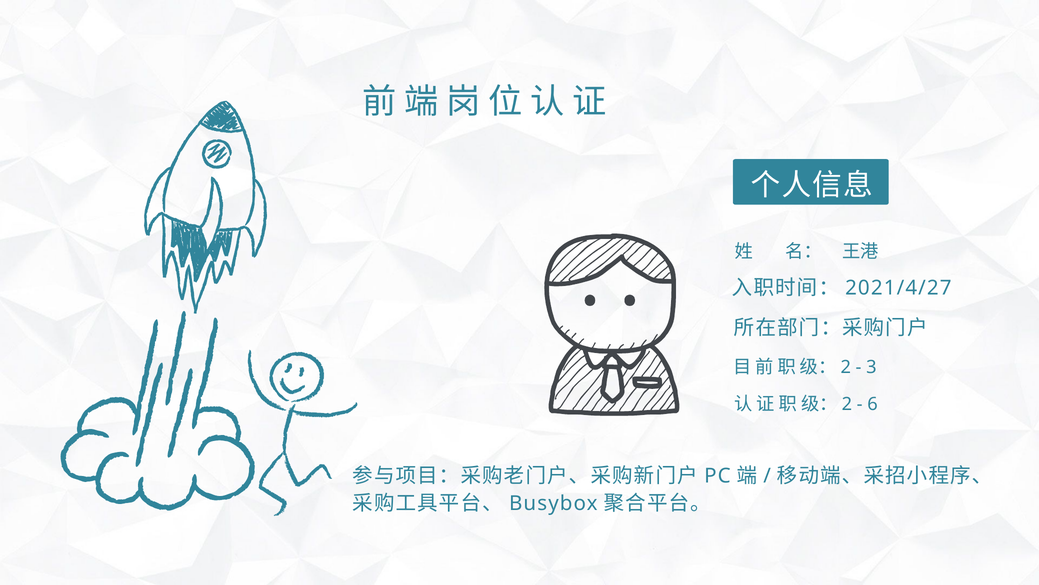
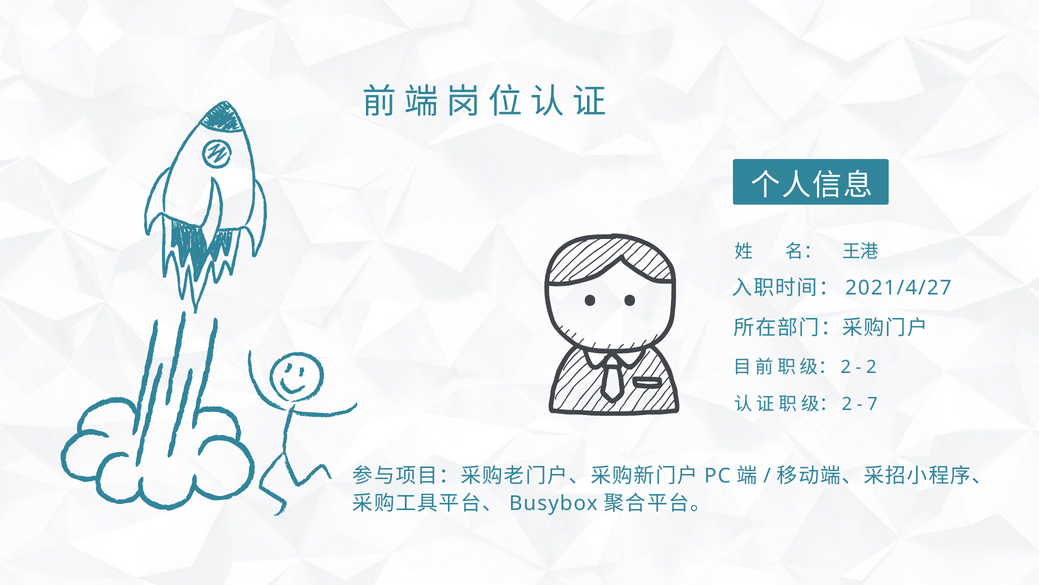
3: 3 -> 2
6: 6 -> 7
